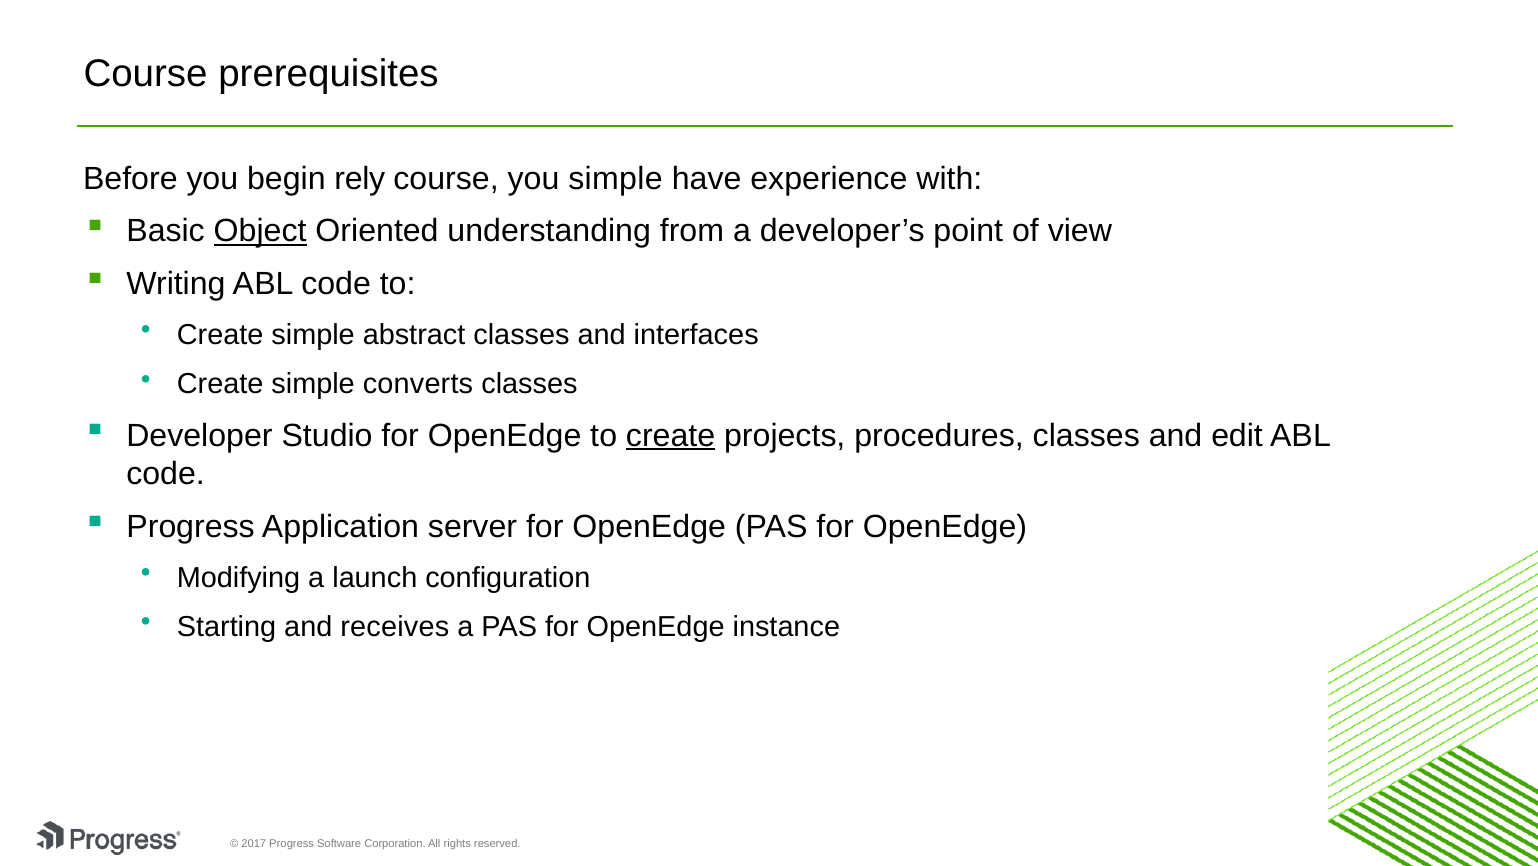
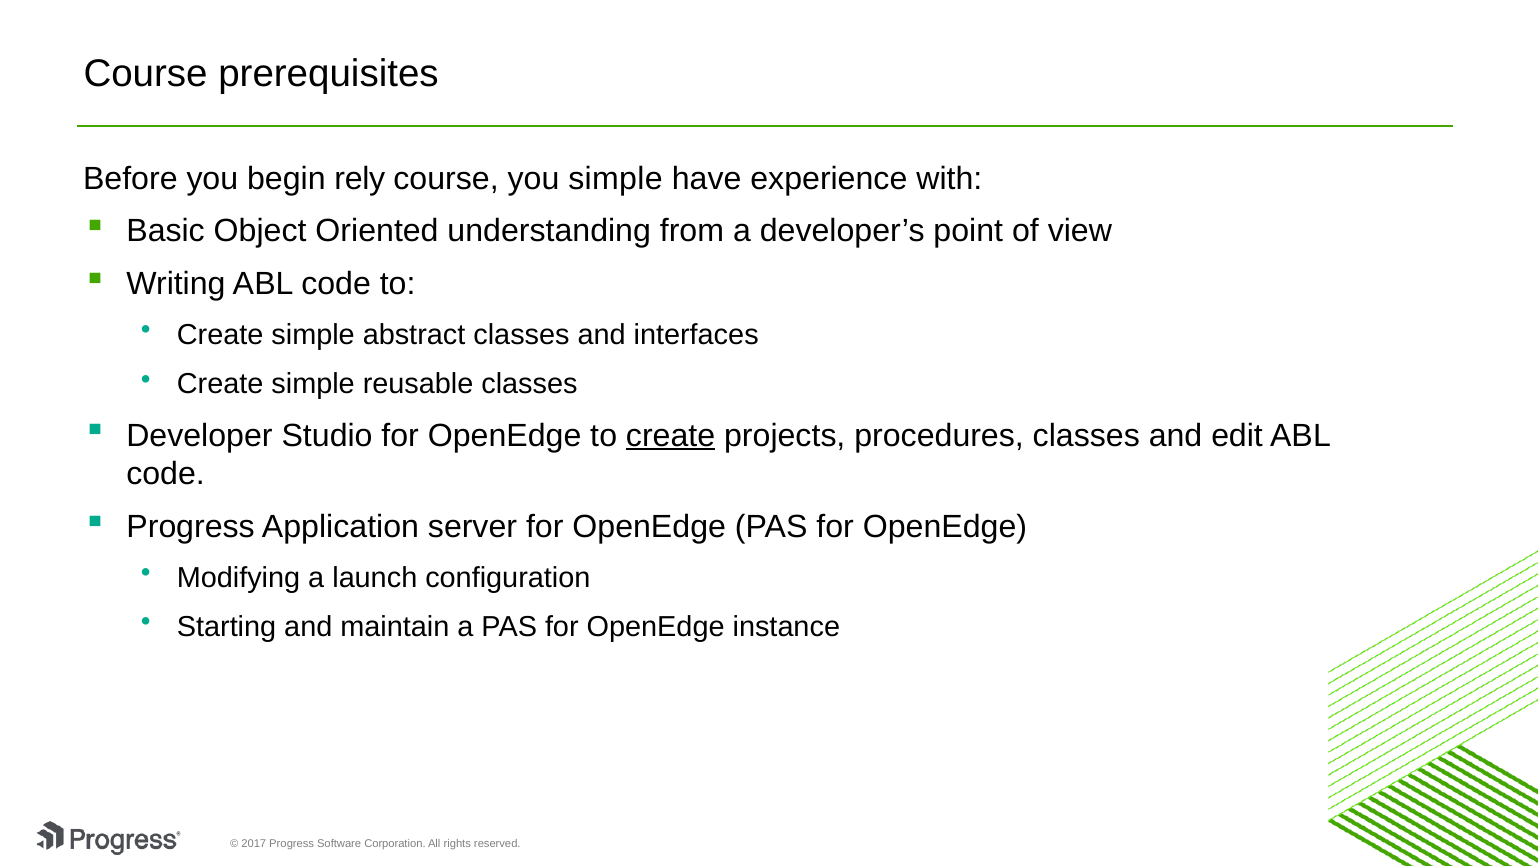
Object underline: present -> none
converts: converts -> reusable
receives: receives -> maintain
